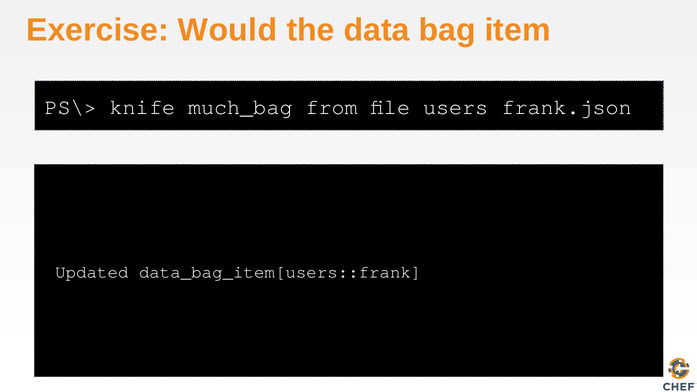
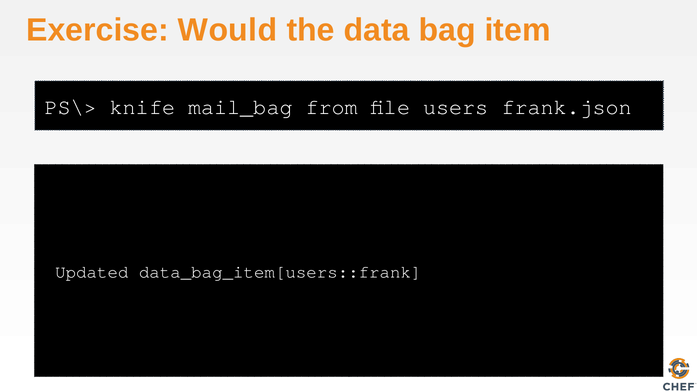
much_bag: much_bag -> mail_bag
